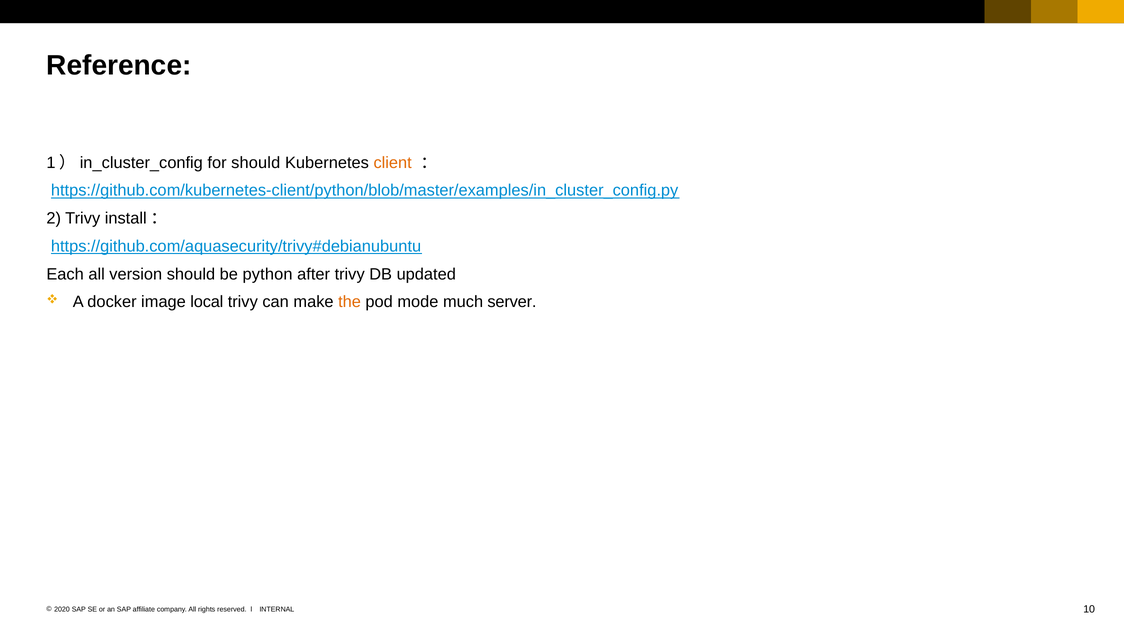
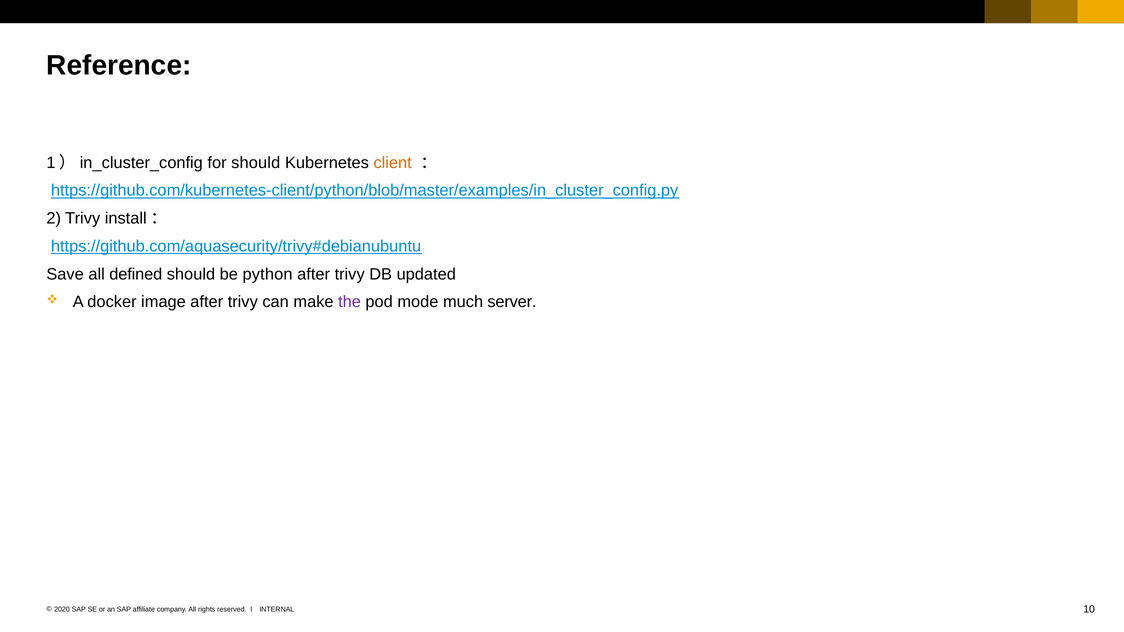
Each: Each -> Save
version: version -> defined
image local: local -> after
the colour: orange -> purple
